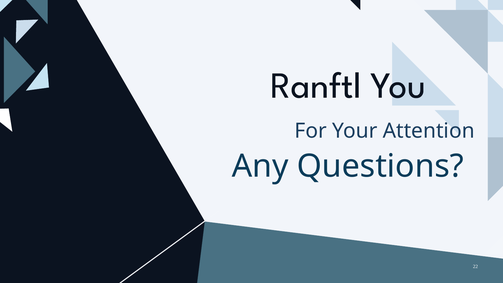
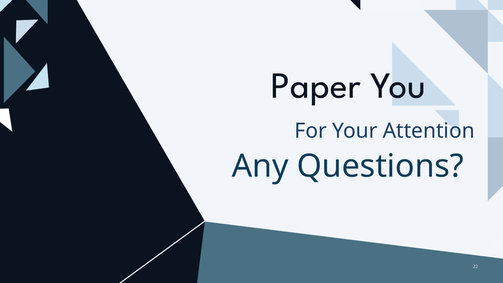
Ranftl: Ranftl -> Paper
